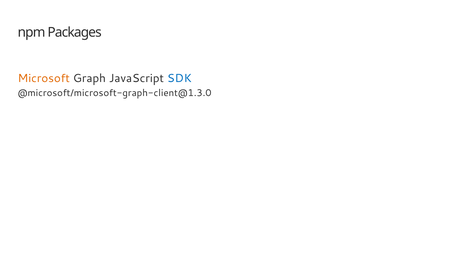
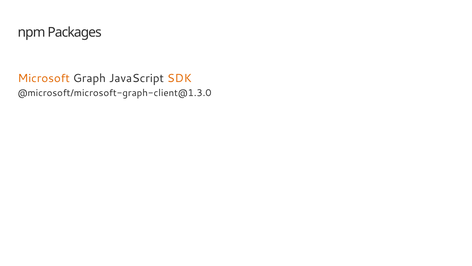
SDK colour: blue -> orange
